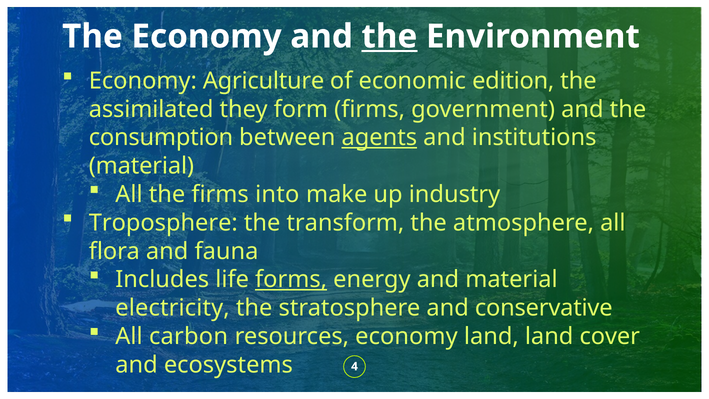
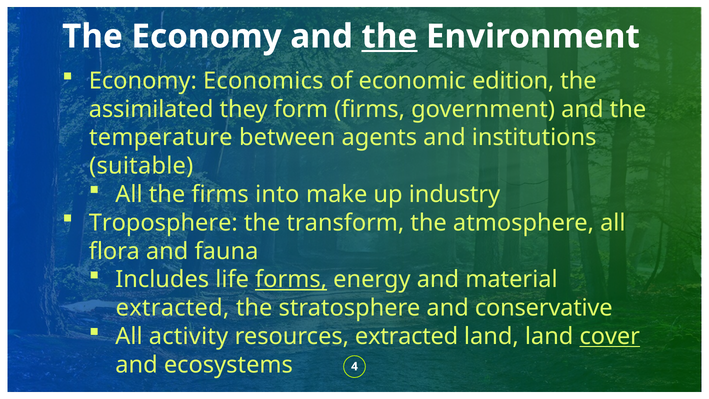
Agriculture: Agriculture -> Economics
consumption: consumption -> temperature
agents underline: present -> none
material at (141, 166): material -> suitable
electricity at (173, 308): electricity -> extracted
carbon: carbon -> activity
resources economy: economy -> extracted
cover underline: none -> present
